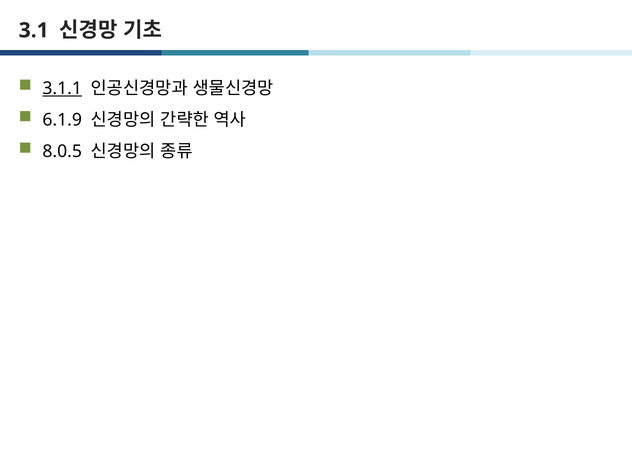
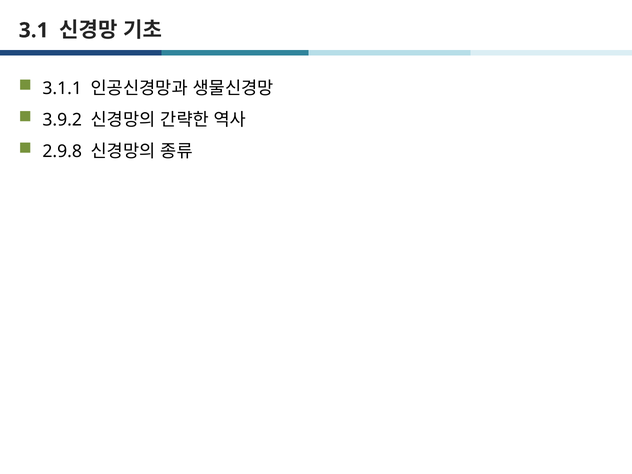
3.1.1 underline: present -> none
6.1.9: 6.1.9 -> 3.9.2
8.0.5: 8.0.5 -> 2.9.8
